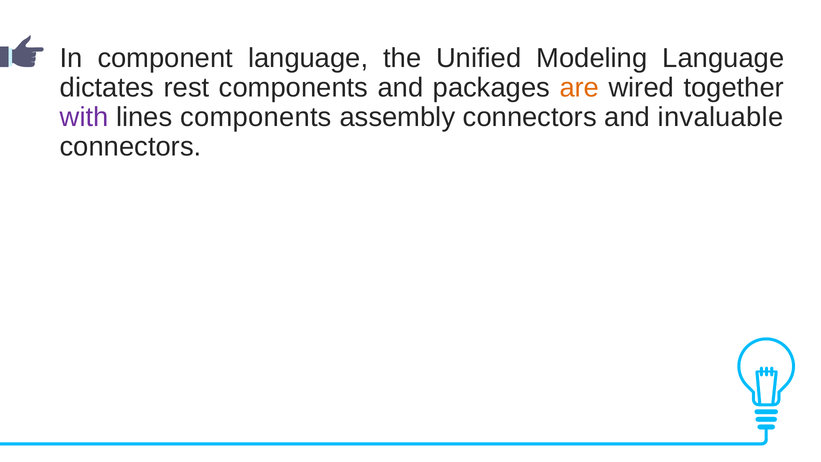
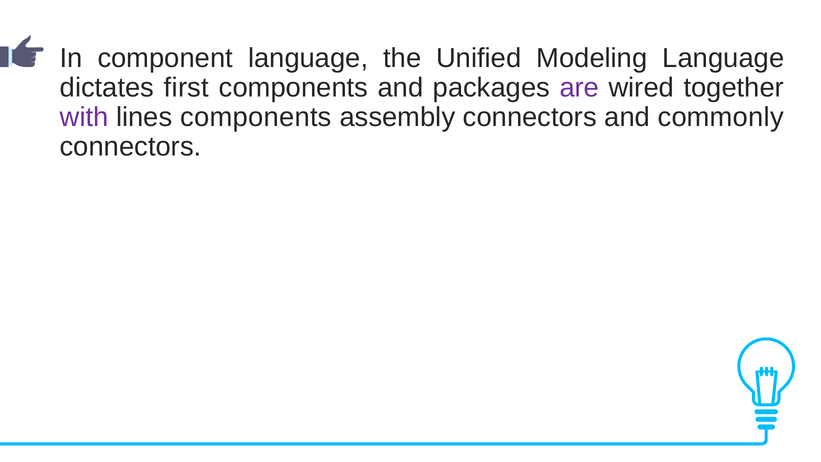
rest: rest -> first
are colour: orange -> purple
invaluable: invaluable -> commonly
